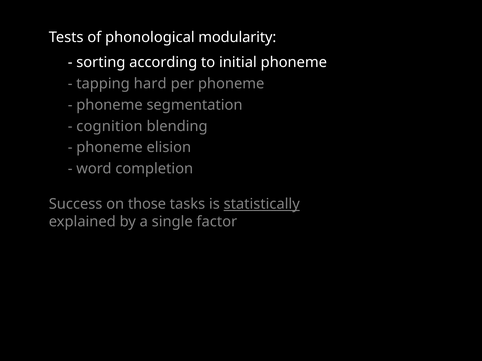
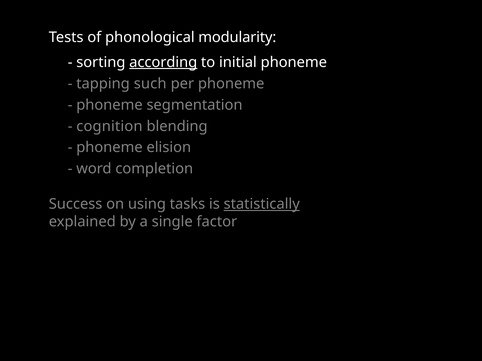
according underline: none -> present
hard: hard -> such
those: those -> using
